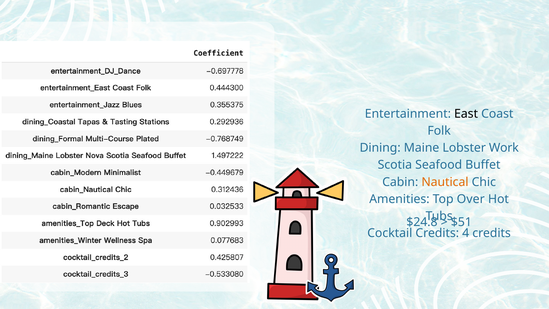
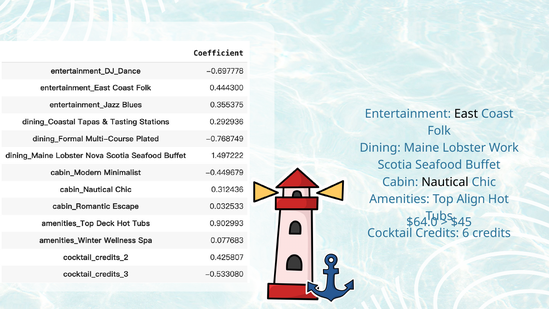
Nautical colour: orange -> black
Over: Over -> Align
$24.8: $24.8 -> $64.0
$51: $51 -> $45
4: 4 -> 6
